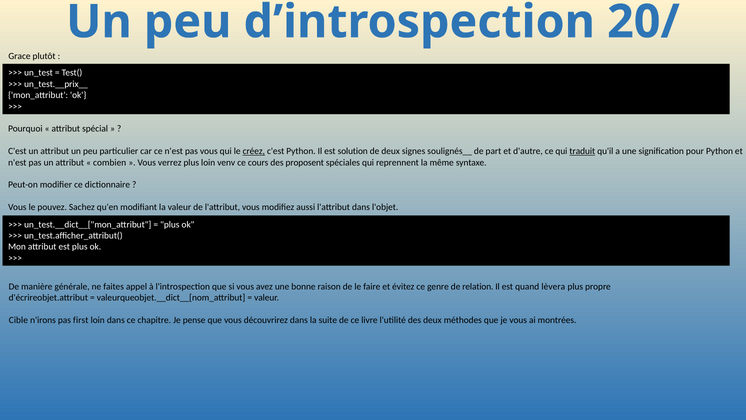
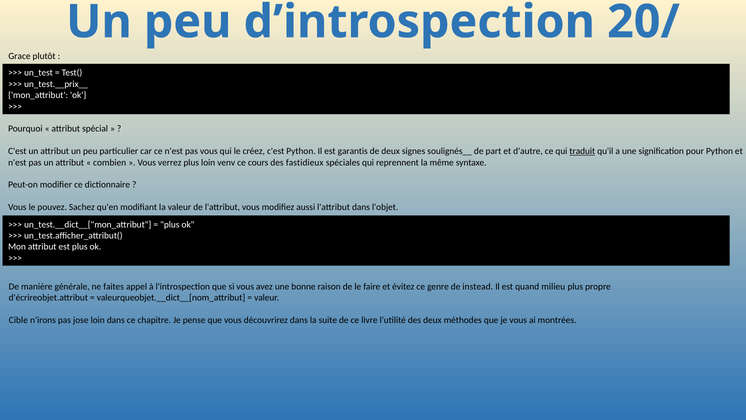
créez underline: present -> none
solution: solution -> garantis
proposent: proposent -> fastidieux
relation: relation -> instead
lèvera: lèvera -> milieu
first: first -> jose
